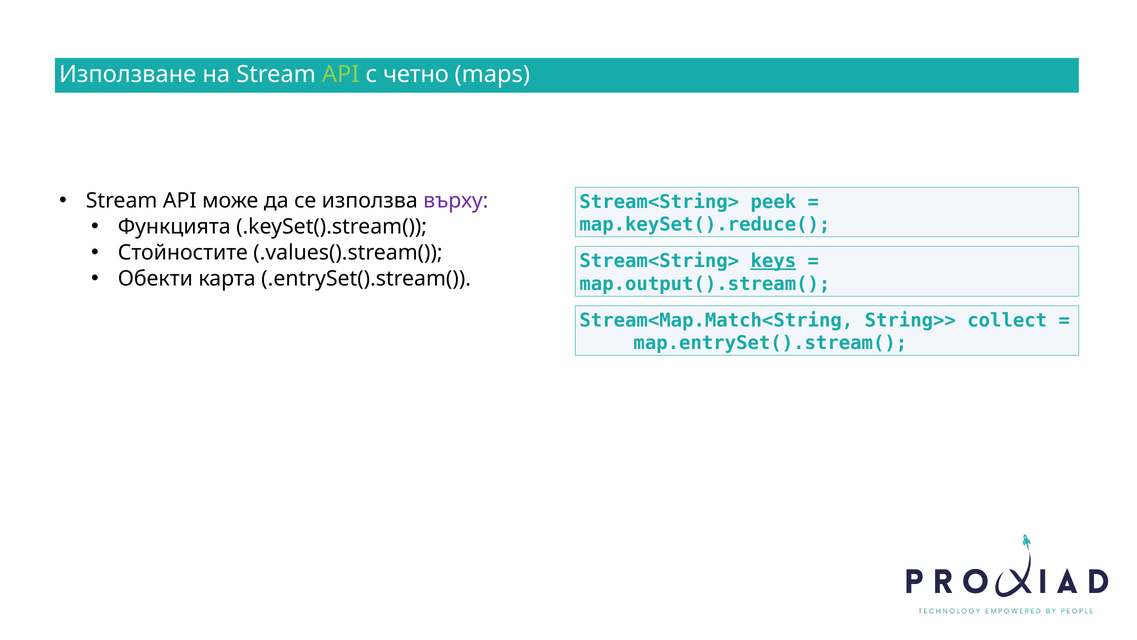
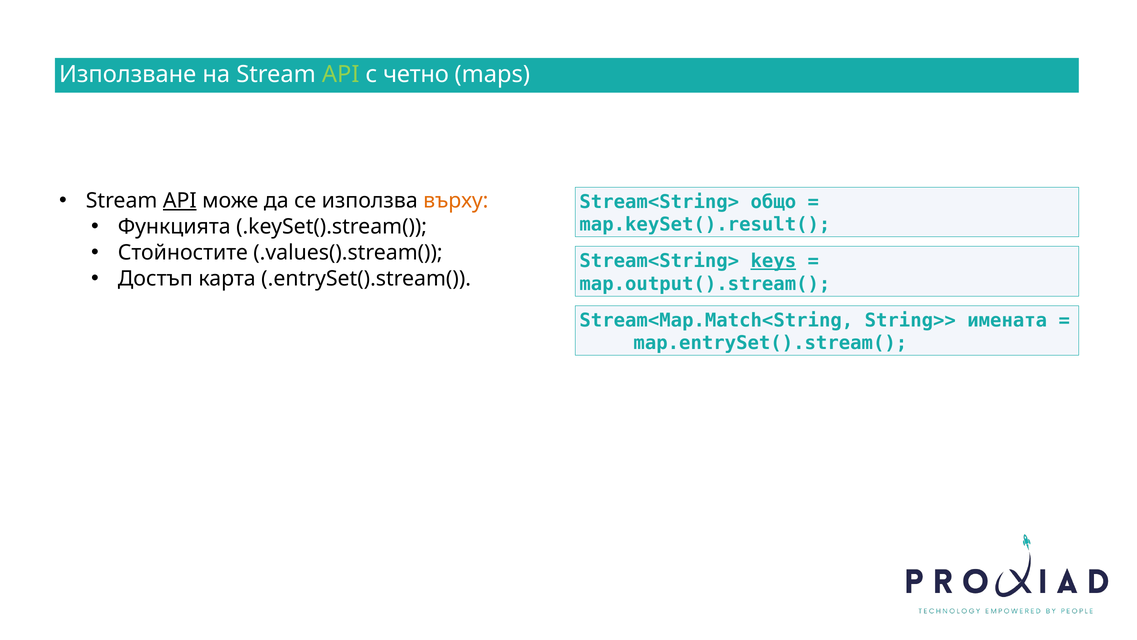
API at (180, 200) underline: none -> present
върху colour: purple -> orange
peek: peek -> общо
map.keySet().reduce(: map.keySet().reduce( -> map.keySet().result(
Обекти: Обекти -> Достъп
collect: collect -> имената
